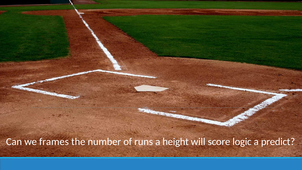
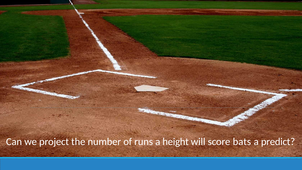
frames: frames -> project
logic: logic -> bats
